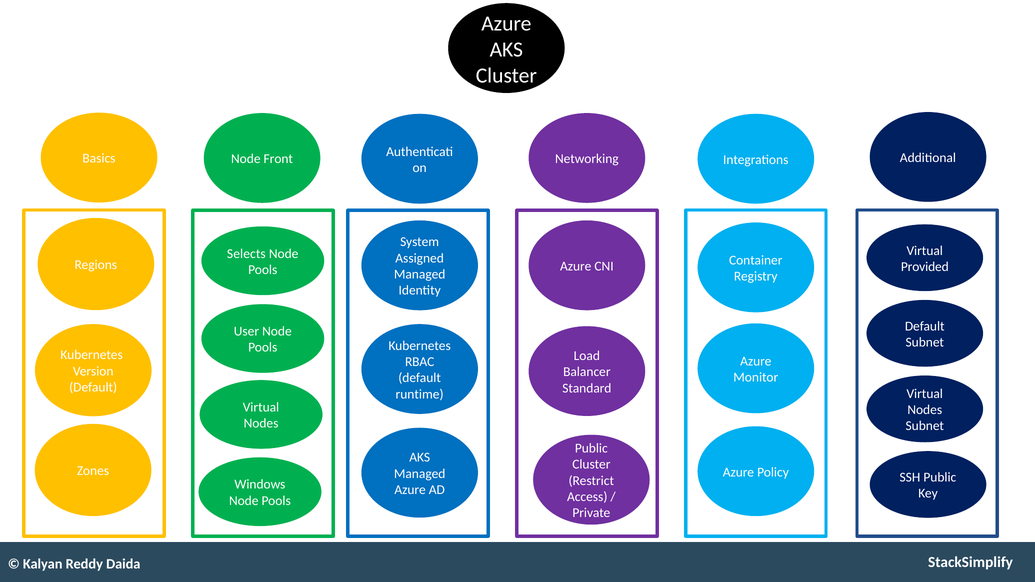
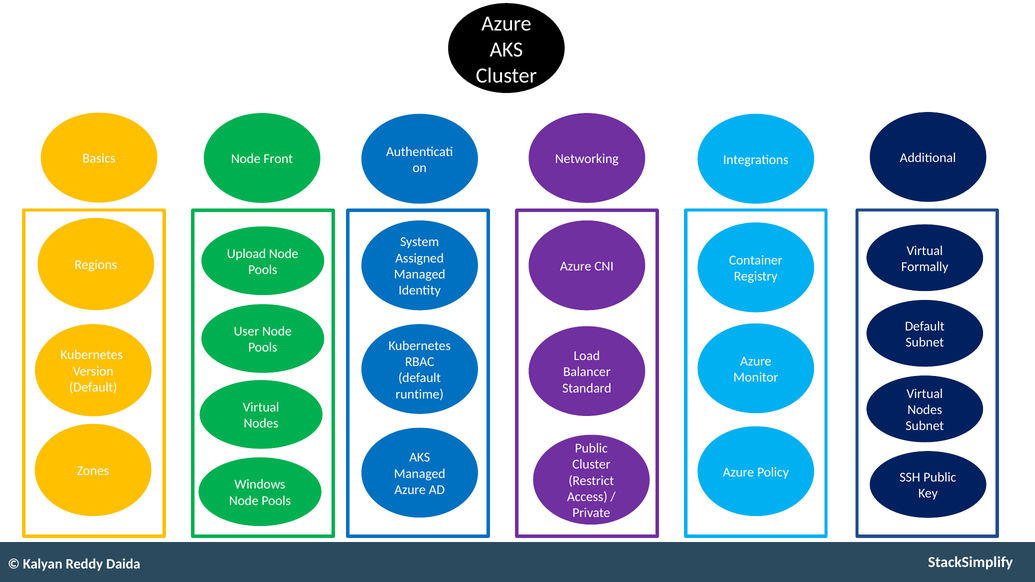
Selects: Selects -> Upload
Provided: Provided -> Formally
